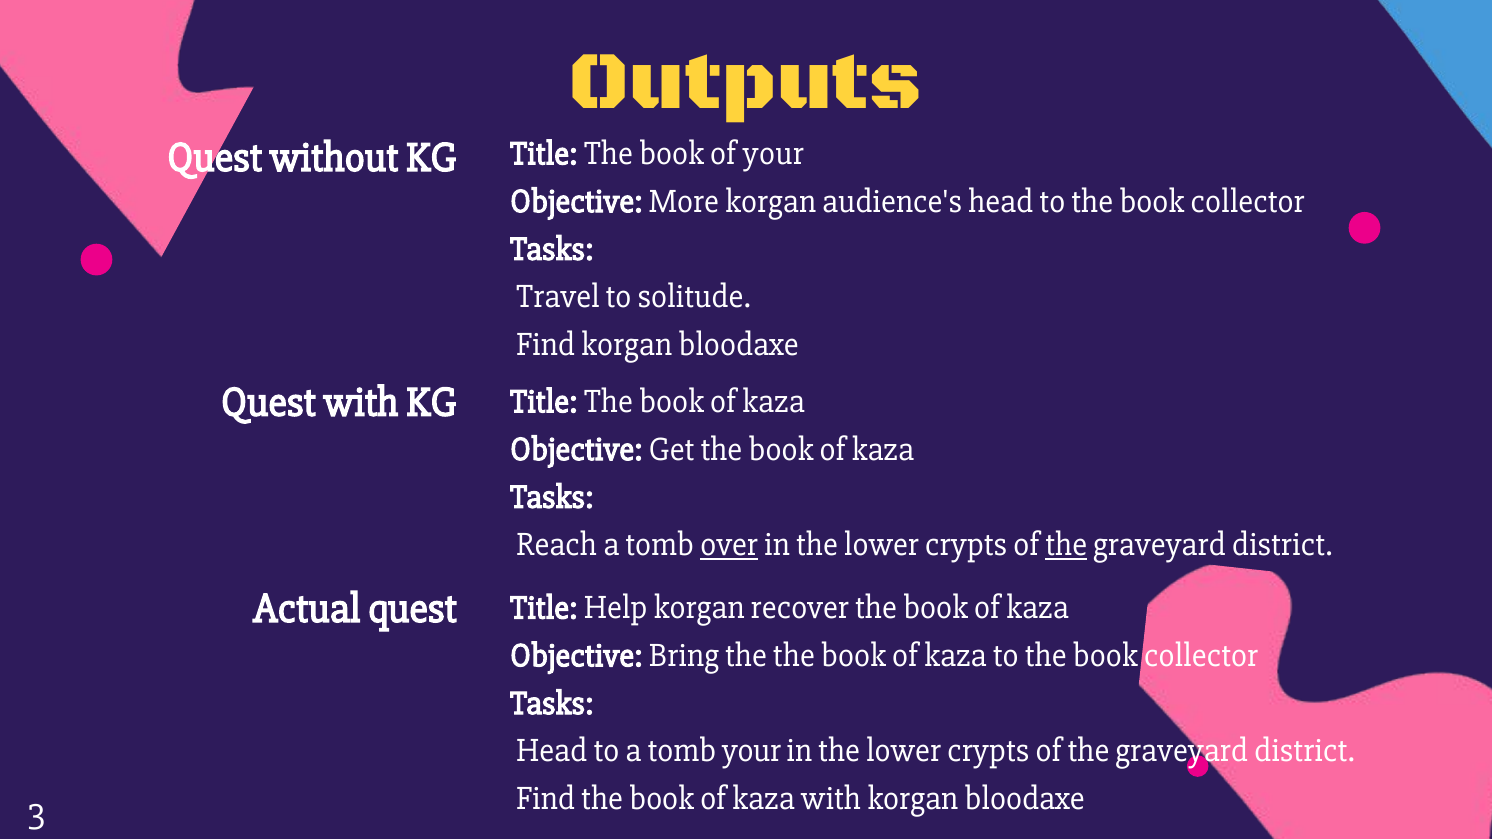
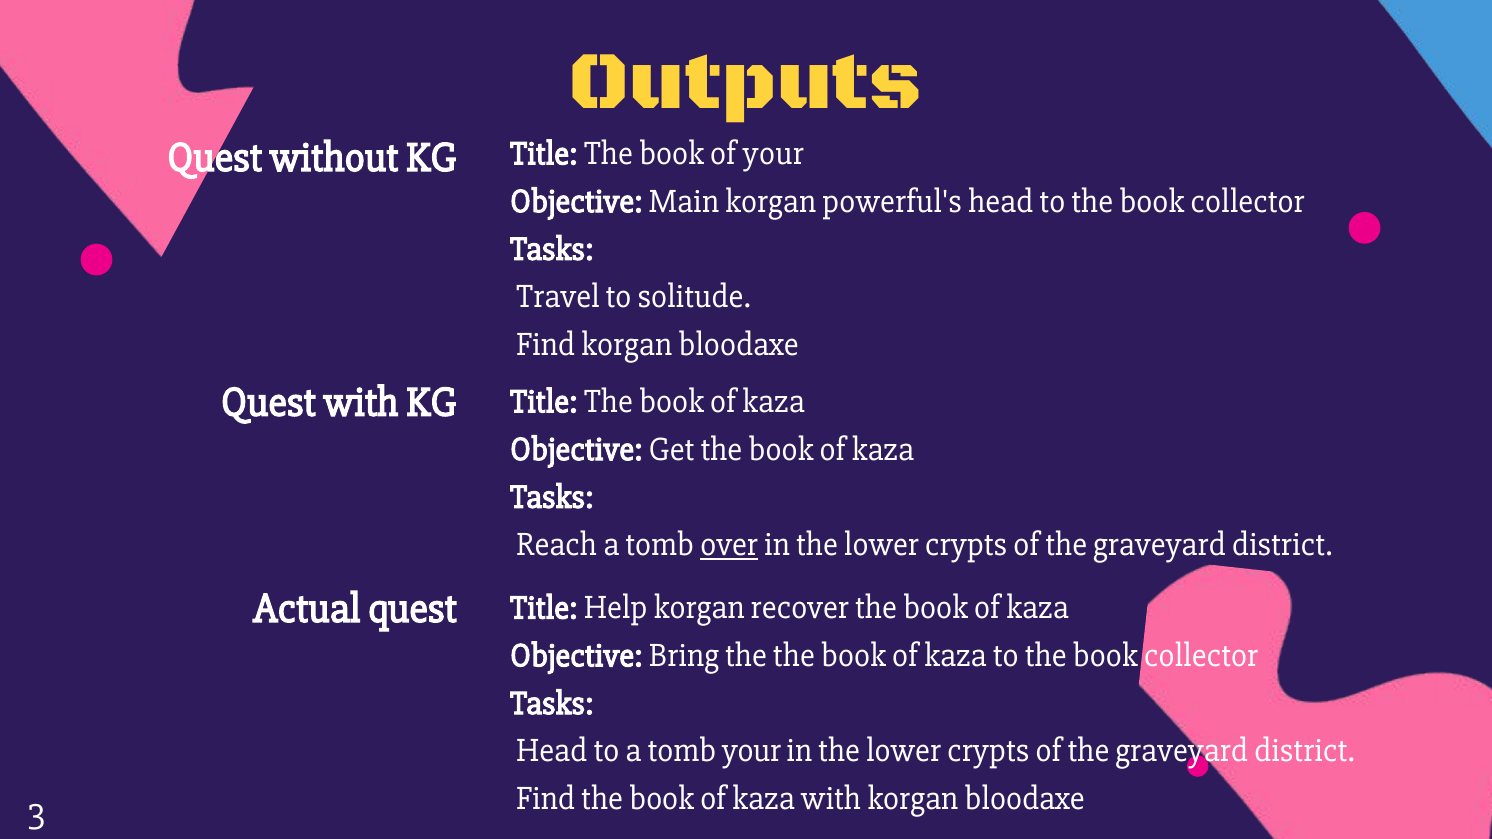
More: More -> Main
audience's: audience's -> powerful's
the at (1066, 545) underline: present -> none
